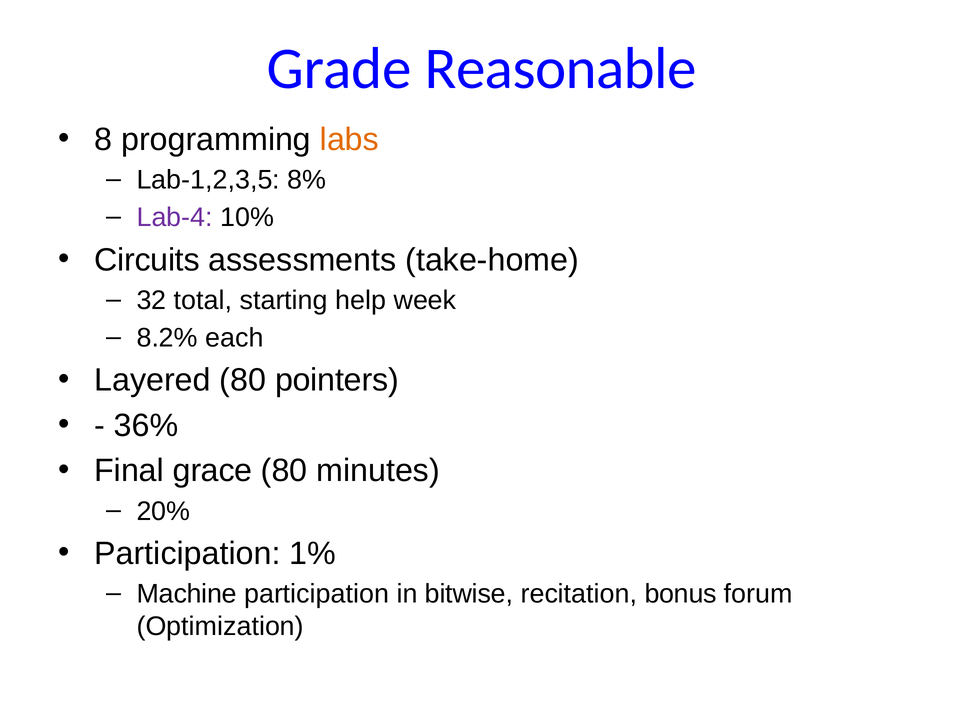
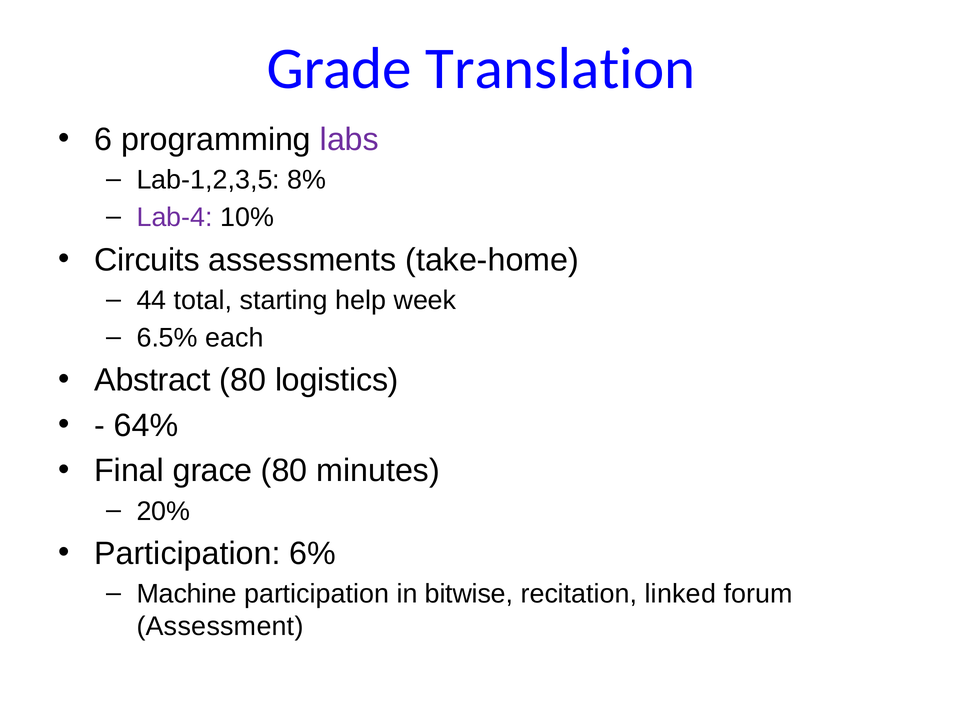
Reasonable: Reasonable -> Translation
8: 8 -> 6
labs colour: orange -> purple
32: 32 -> 44
8.2%: 8.2% -> 6.5%
Layered: Layered -> Abstract
pointers: pointers -> logistics
36%: 36% -> 64%
1%: 1% -> 6%
bonus: bonus -> linked
Optimization: Optimization -> Assessment
